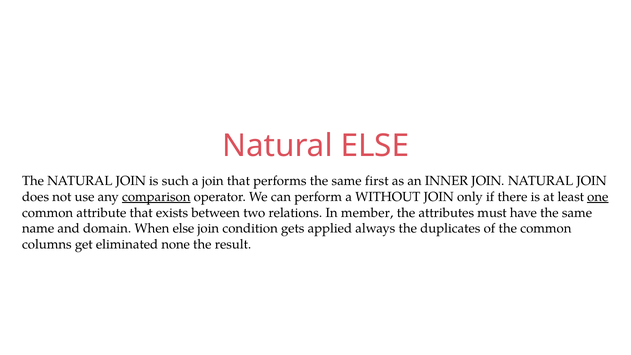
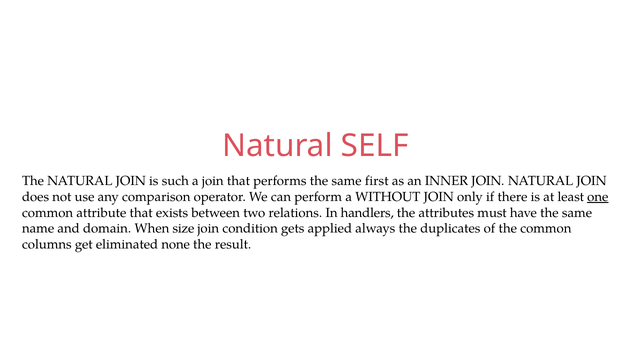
Natural ELSE: ELSE -> SELF
comparison underline: present -> none
member: member -> handlers
When else: else -> size
